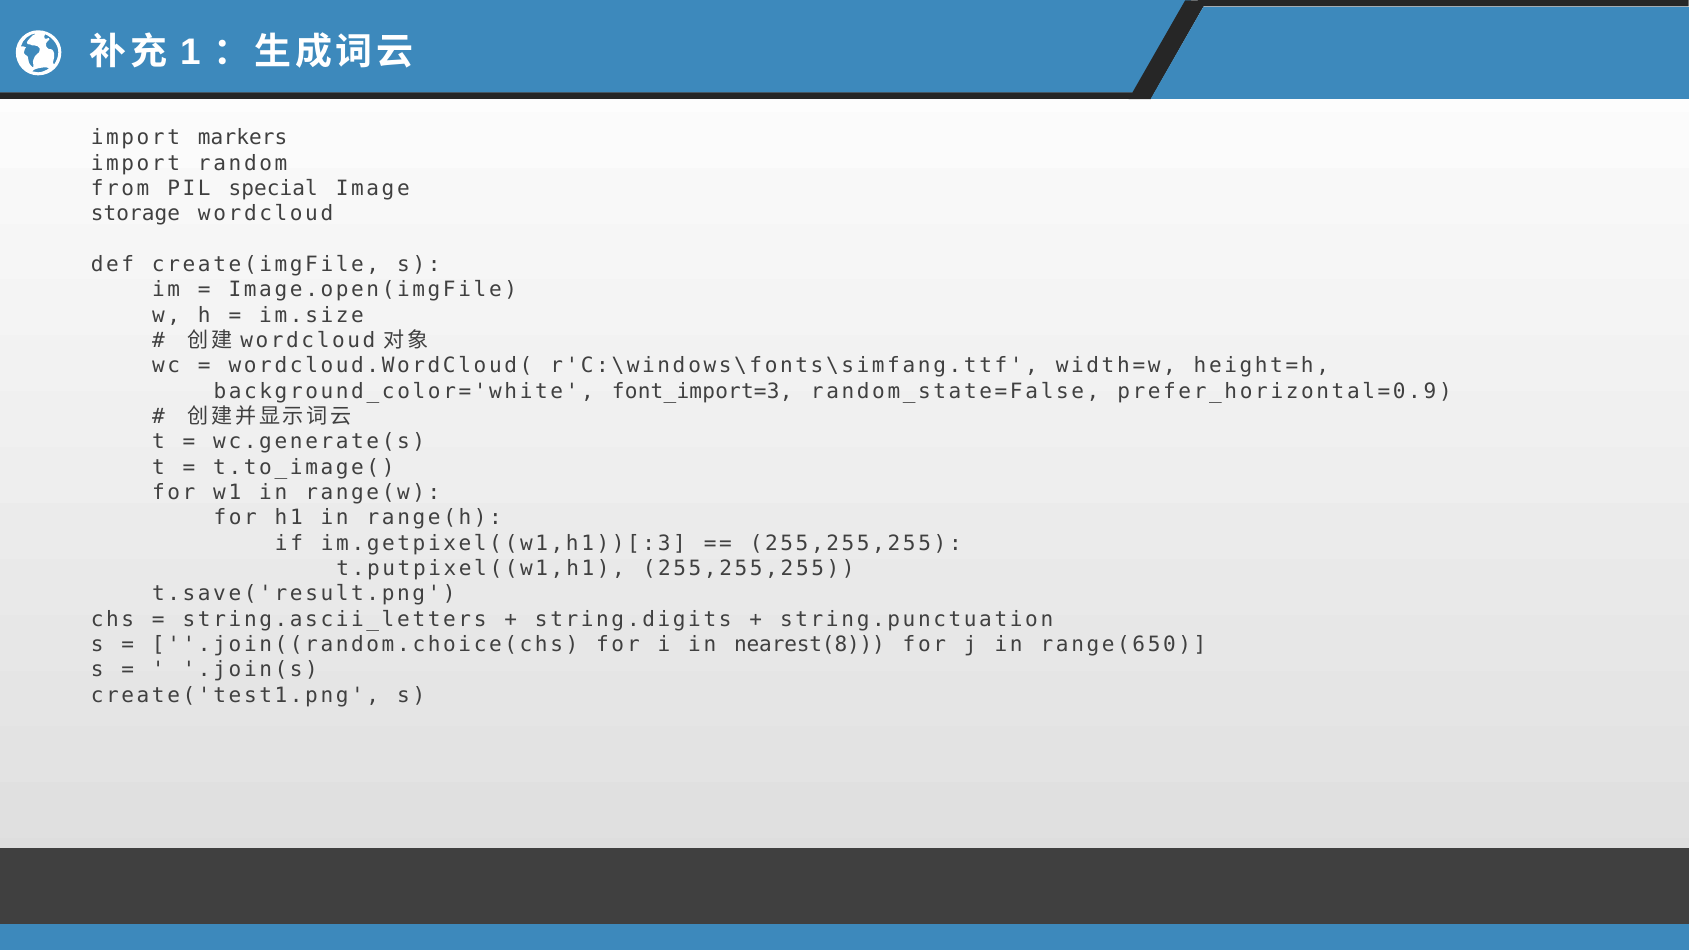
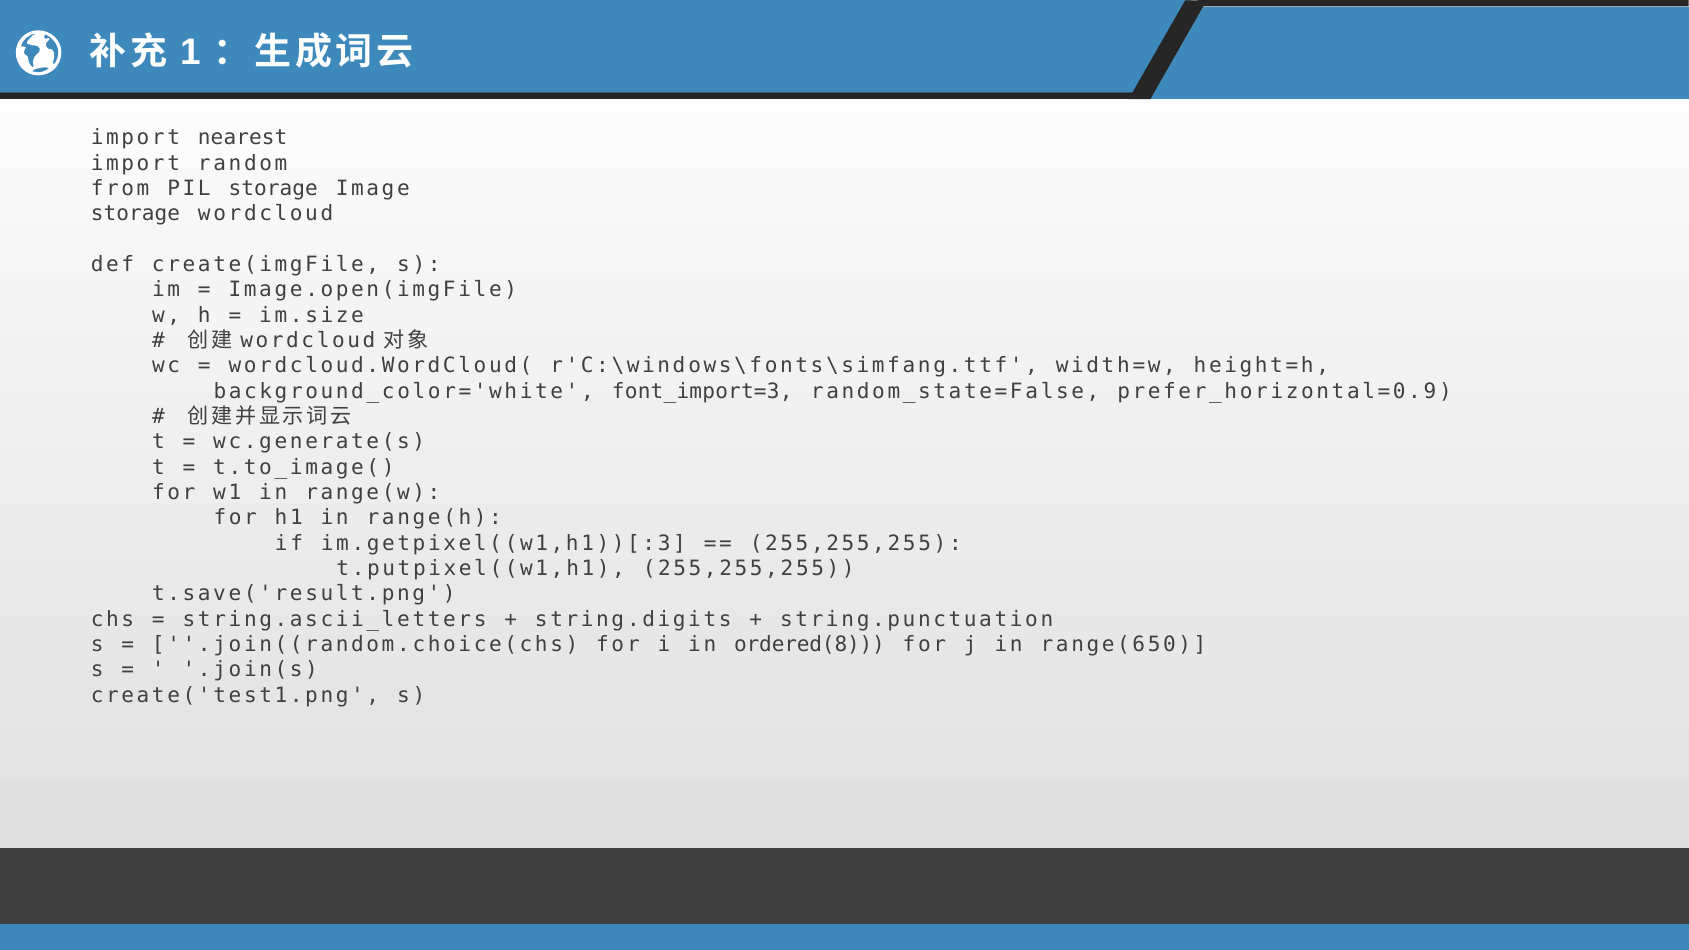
markers: markers -> nearest
PIL special: special -> storage
nearest(8: nearest(8 -> ordered(8
